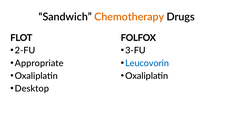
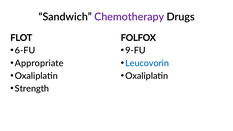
Chemotherapy colour: orange -> purple
2-FU: 2-FU -> 6-FU
3-FU: 3-FU -> 9-FU
Desktop: Desktop -> Strength
